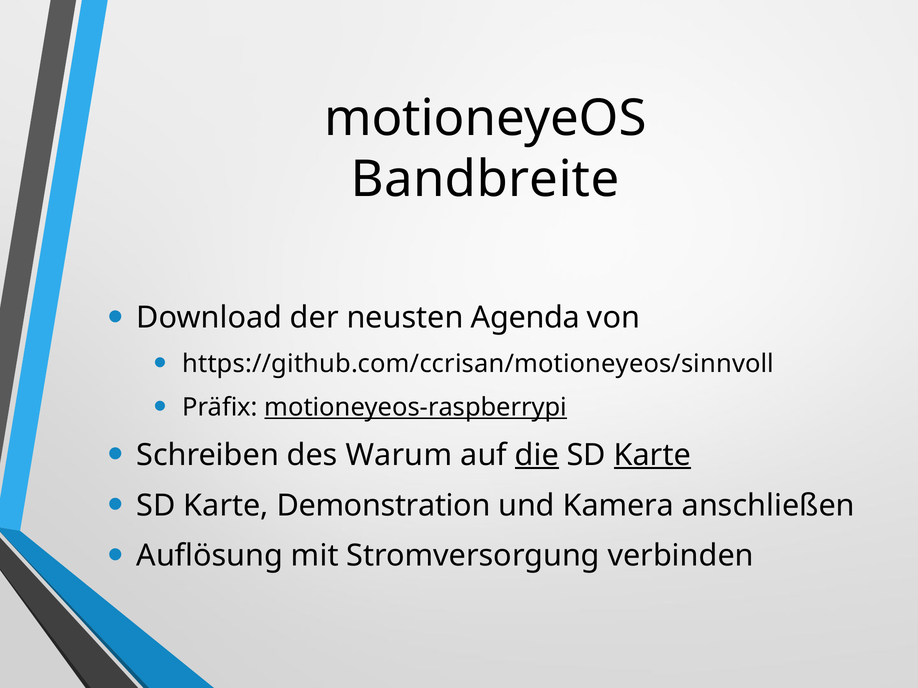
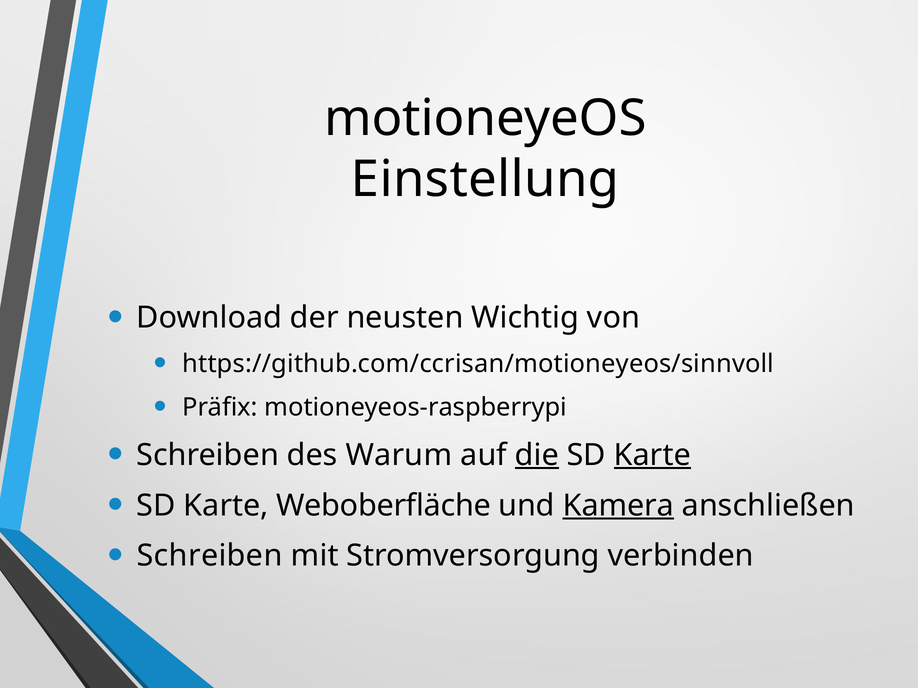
Bandbreite: Bandbreite -> Einstellung
Agenda: Agenda -> Wichtig
motioneyeos-raspberrypi underline: present -> none
Demonstration: Demonstration -> Weboberfläche
Kamera underline: none -> present
Auflösung at (210, 556): Auflösung -> Schreiben
